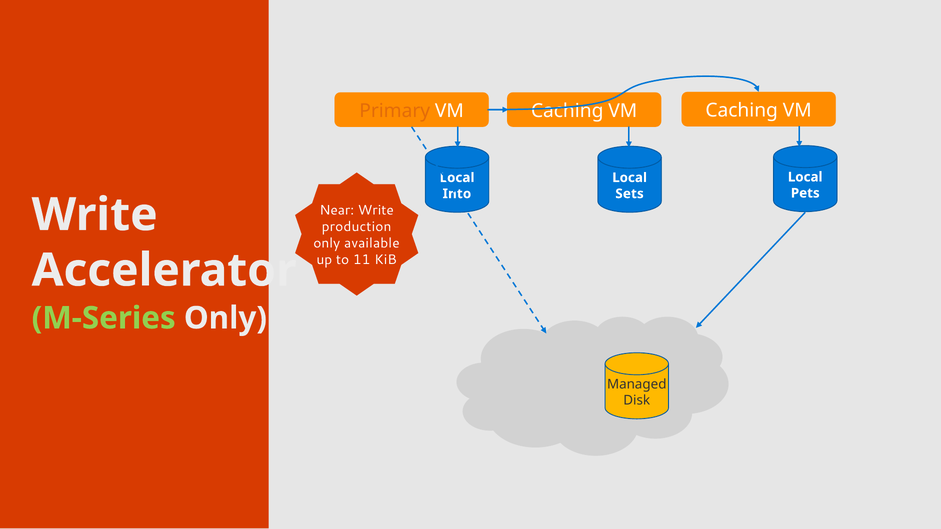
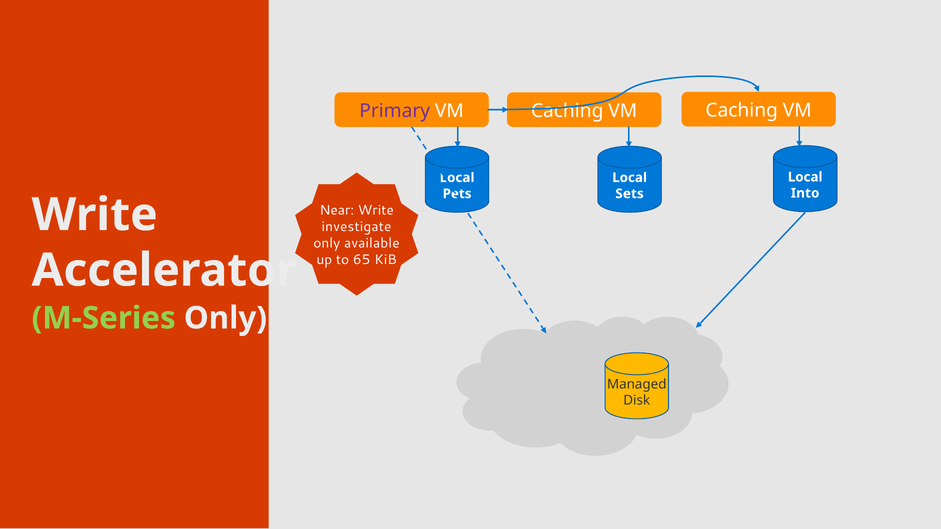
Primary colour: orange -> purple
Pets: Pets -> Into
Into: Into -> Pets
production: production -> investigate
11: 11 -> 65
